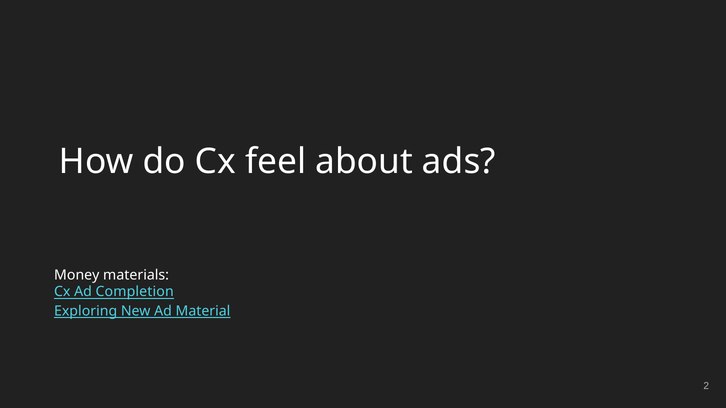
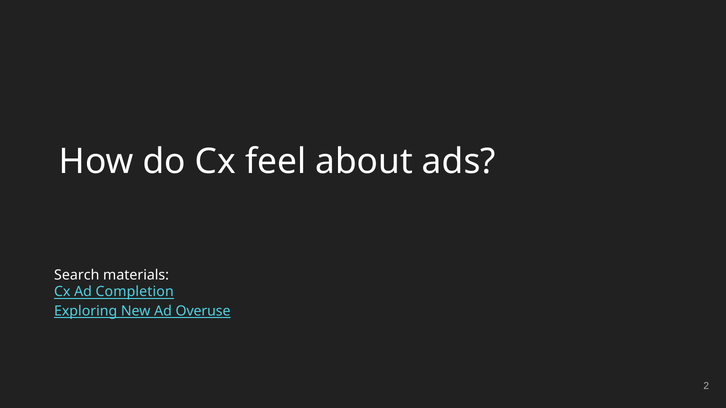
Money: Money -> Search
Material: Material -> Overuse
